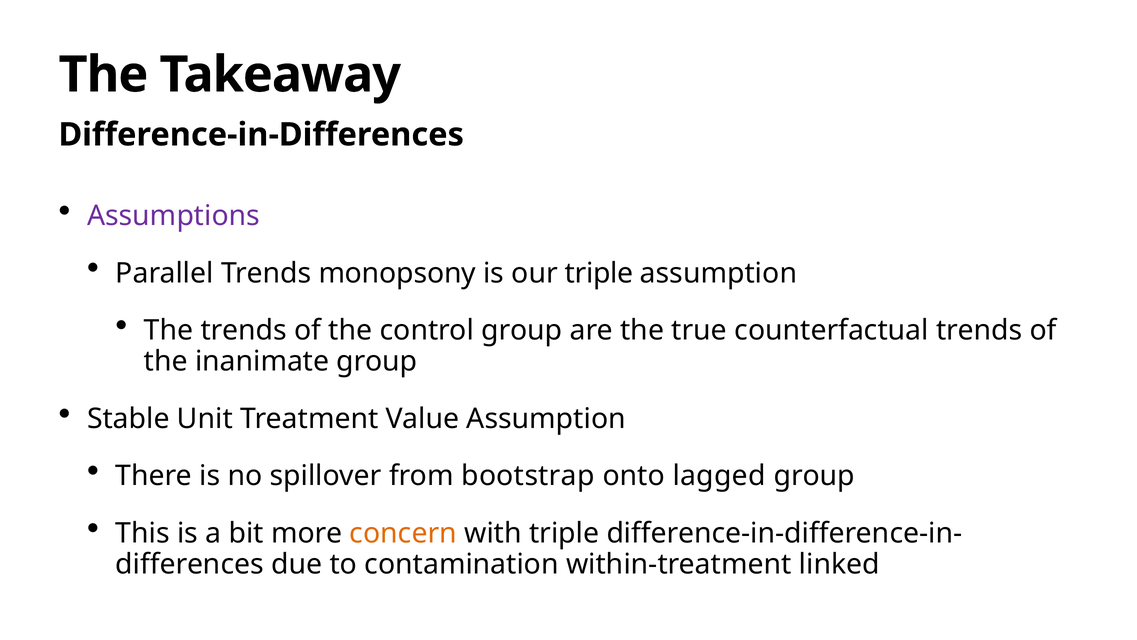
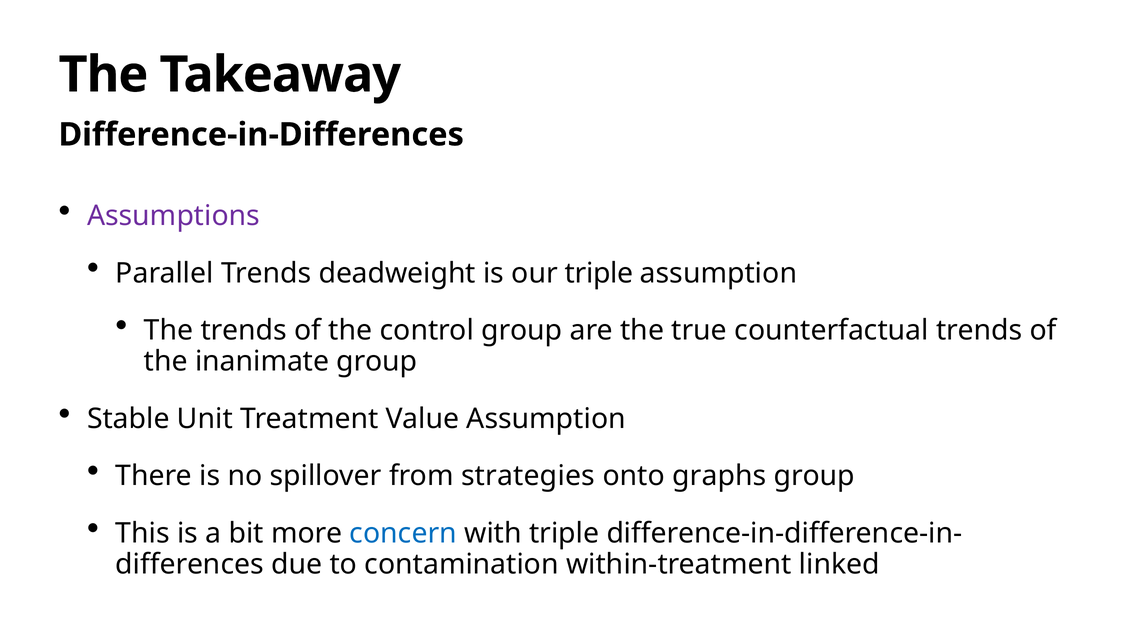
monopsony: monopsony -> deadweight
bootstrap: bootstrap -> strategies
lagged: lagged -> graphs
concern colour: orange -> blue
